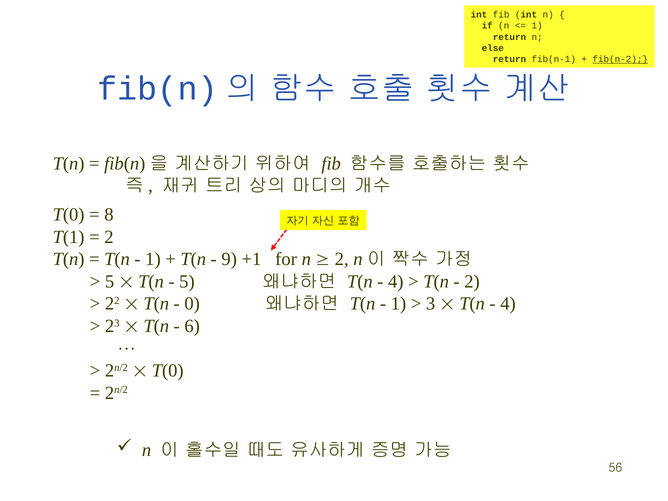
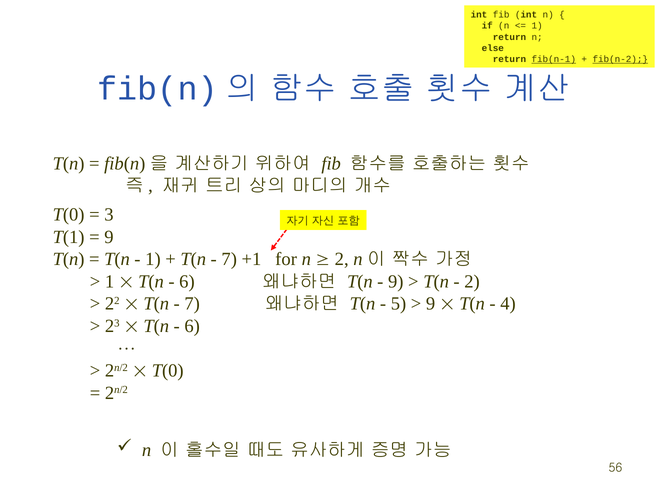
fib(n-1 underline: none -> present
8: 8 -> 3
2 at (109, 237): 2 -> 9
9 at (229, 259): 9 -> 7
5 at (110, 282): 5 -> 1
5 at (187, 282): 5 -> 6
4 at (396, 282): 4 -> 9
0 at (192, 304): 0 -> 7
1 at (398, 304): 1 -> 5
3 at (431, 304): 3 -> 9
